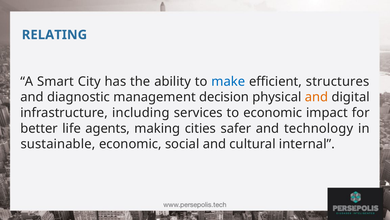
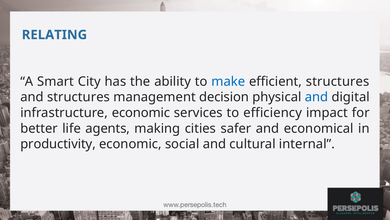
and diagnostic: diagnostic -> structures
and at (316, 97) colour: orange -> blue
infrastructure including: including -> economic
to economic: economic -> efficiency
technology: technology -> economical
sustainable: sustainable -> productivity
